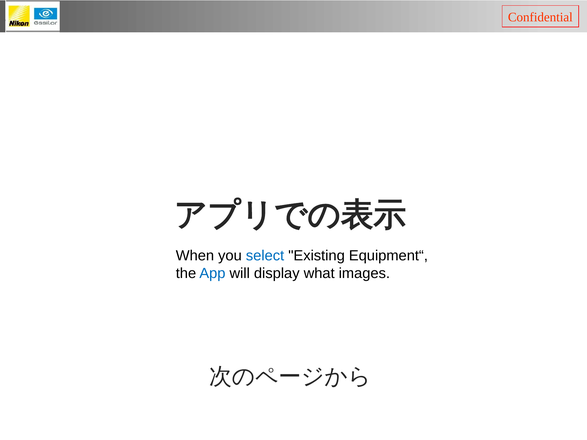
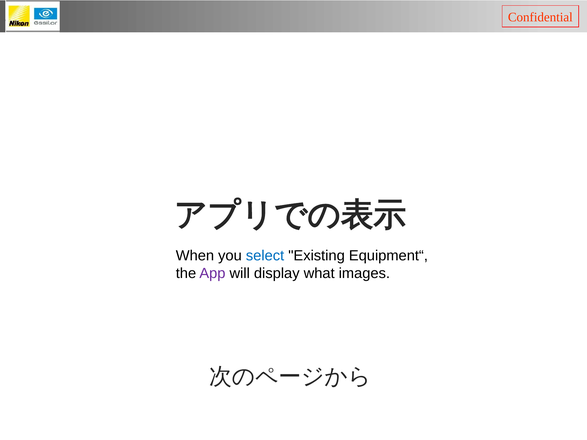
App colour: blue -> purple
